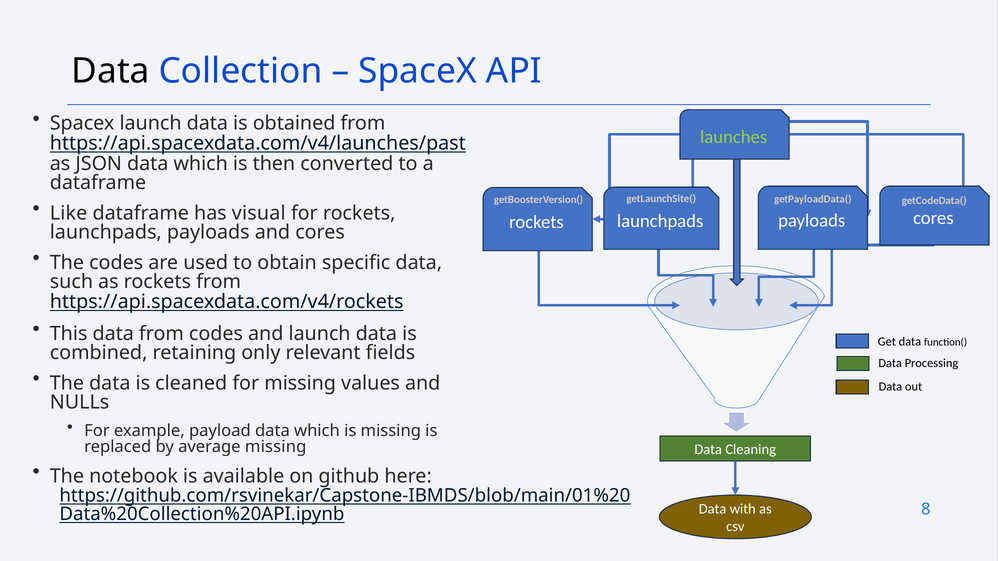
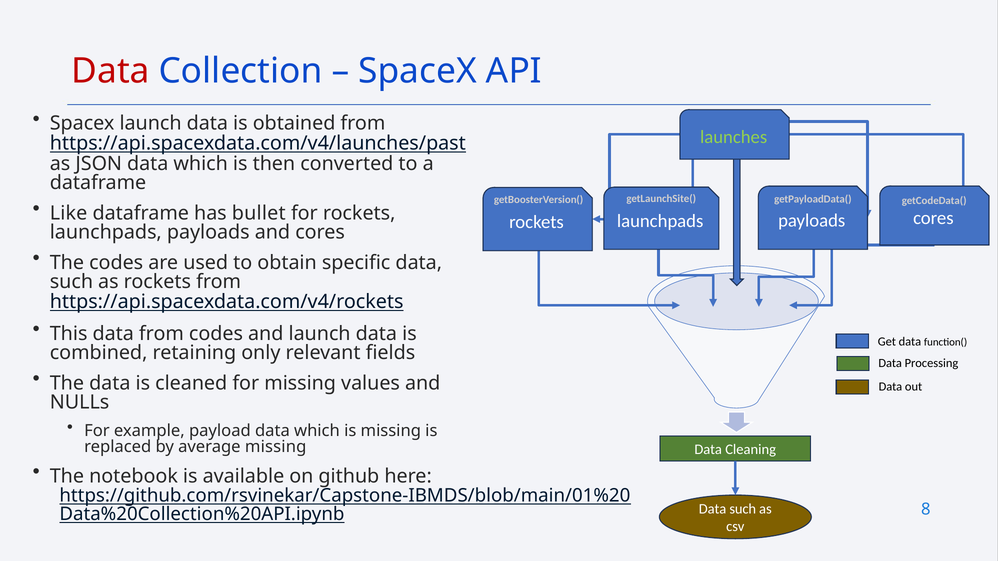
Data at (111, 71) colour: black -> red
visual: visual -> bullet
with at (743, 510): with -> such
